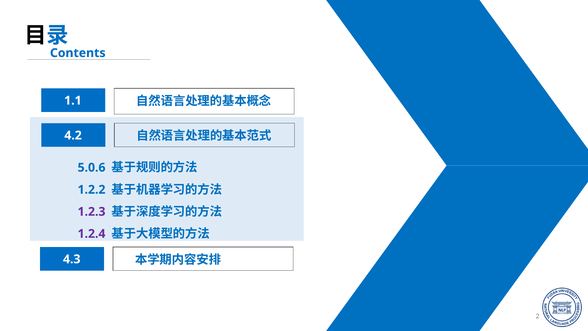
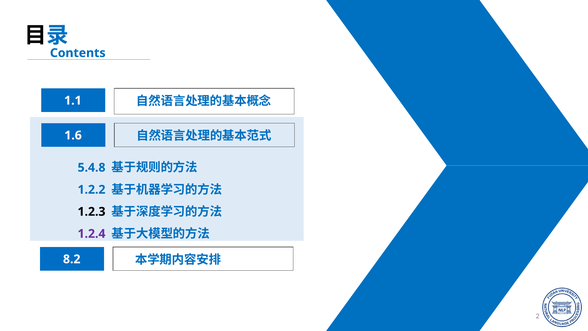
4.2: 4.2 -> 1.6
5.0.6: 5.0.6 -> 5.4.8
1.2.3 colour: purple -> black
4.3: 4.3 -> 8.2
